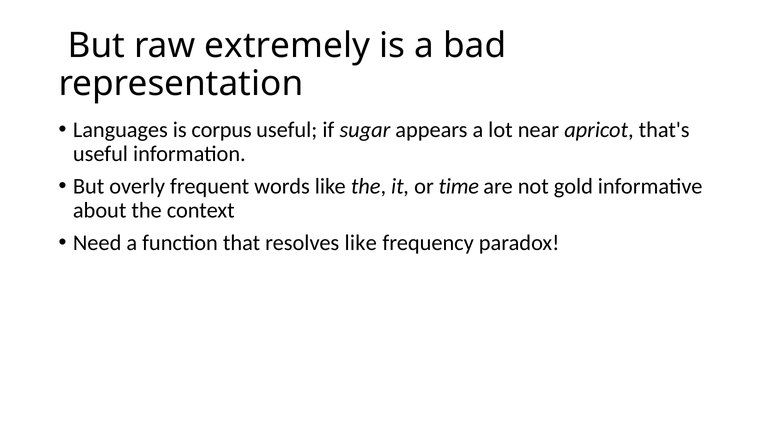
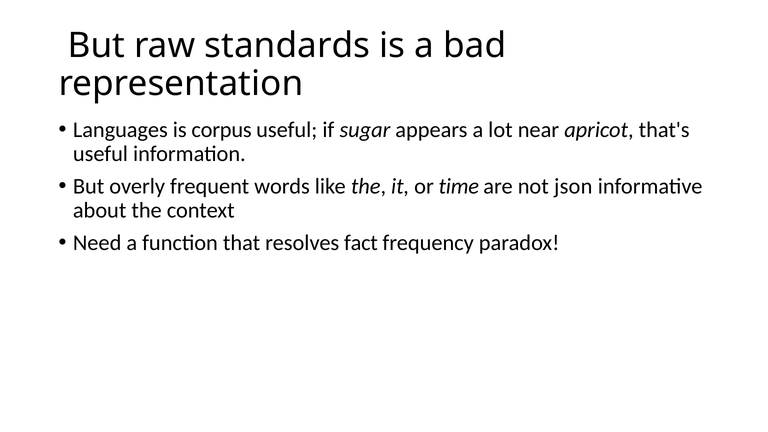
extremely: extremely -> standards
gold: gold -> json
resolves like: like -> fact
